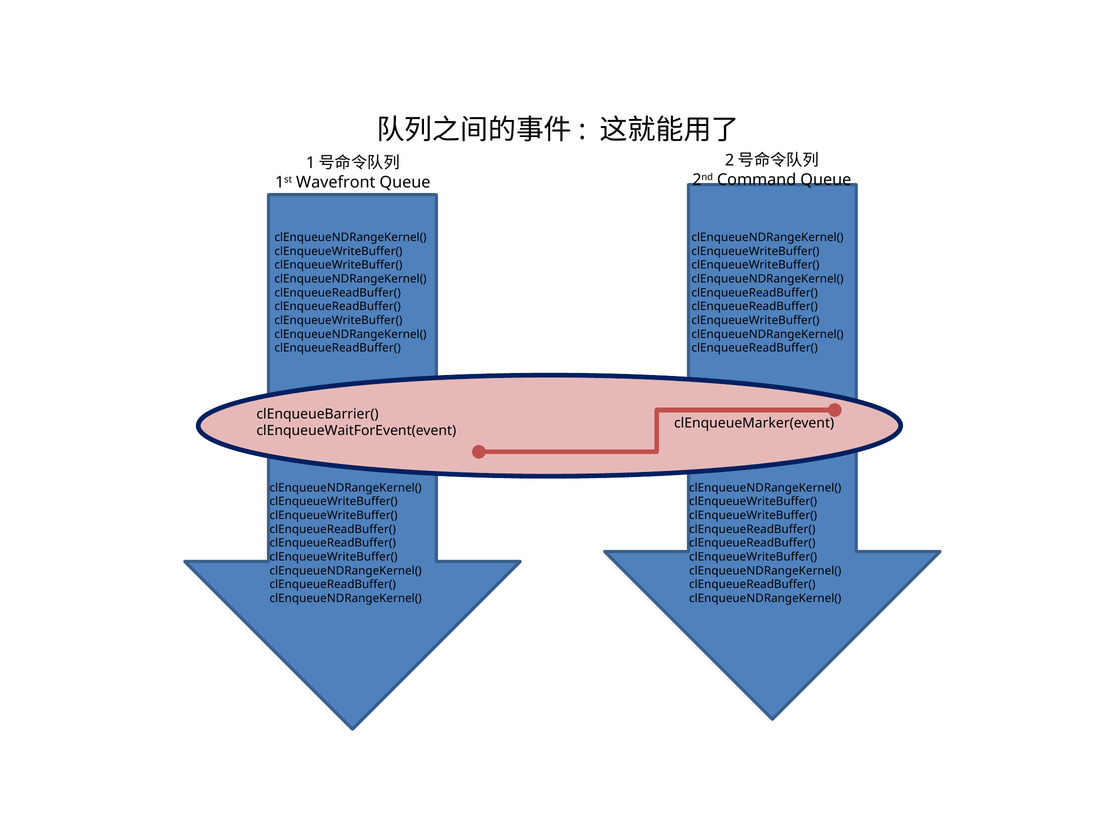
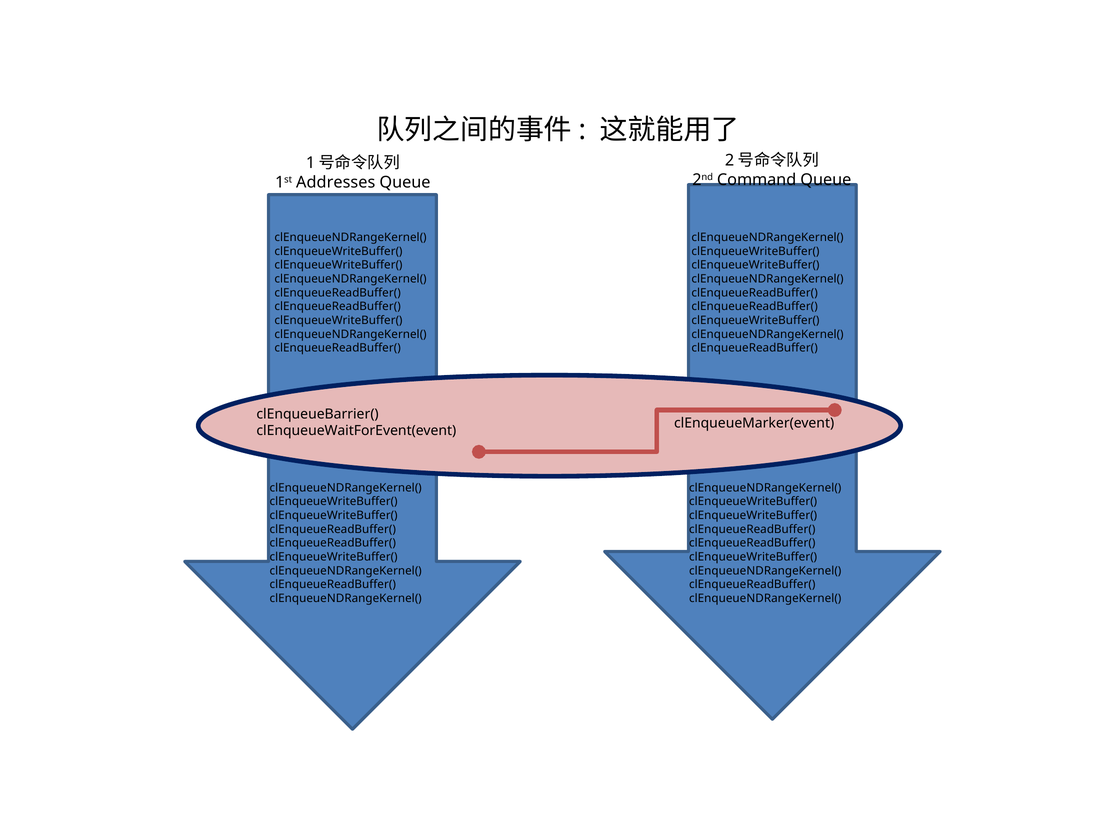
Wavefront: Wavefront -> Addresses
